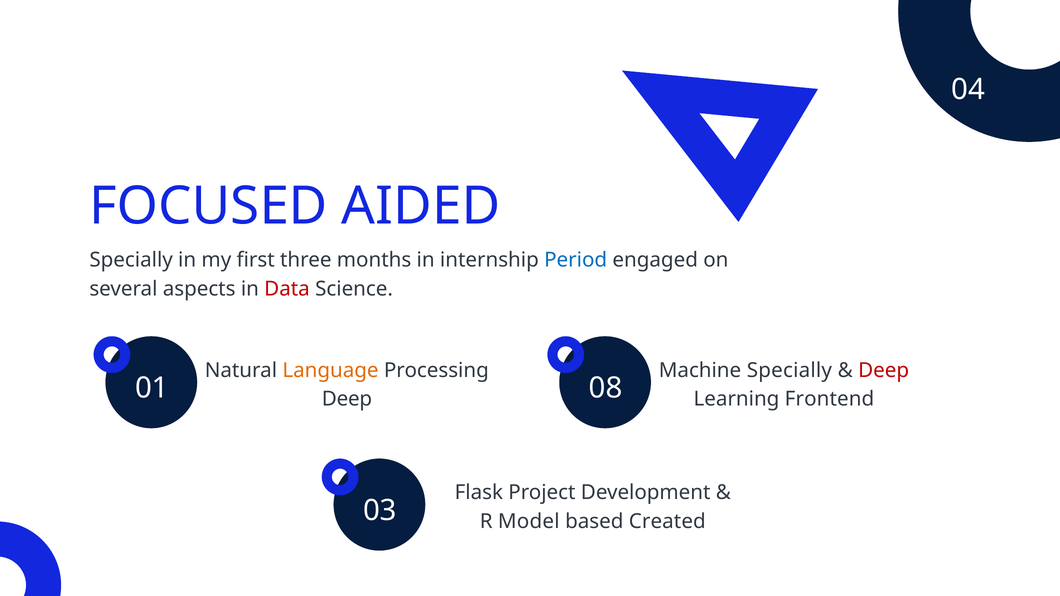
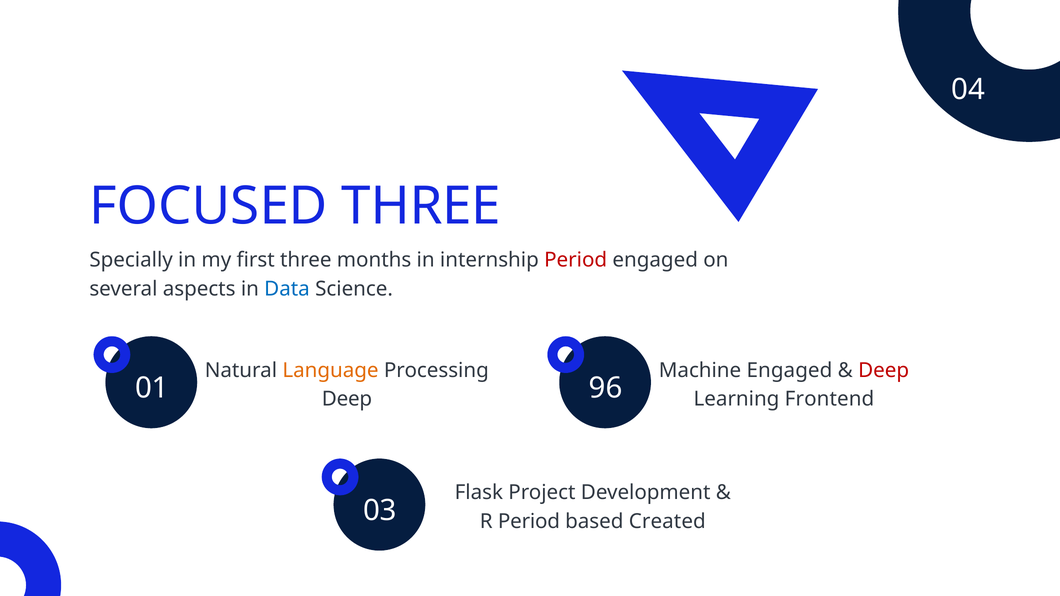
FOCUSED AIDED: AIDED -> THREE
Period at (576, 260) colour: blue -> red
Data colour: red -> blue
Machine Specially: Specially -> Engaged
08: 08 -> 96
R Model: Model -> Period
